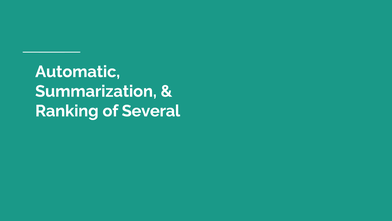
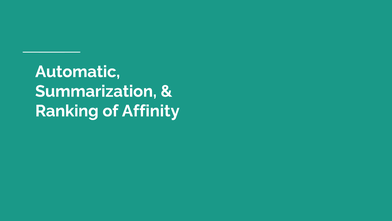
Several: Several -> Affinity
